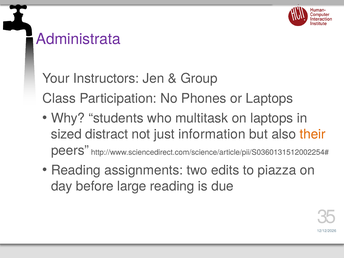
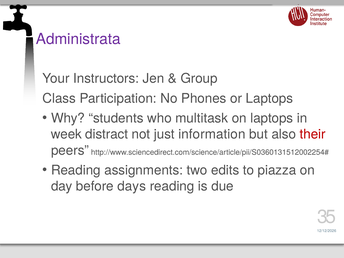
sized: sized -> week
their colour: orange -> red
large: large -> days
